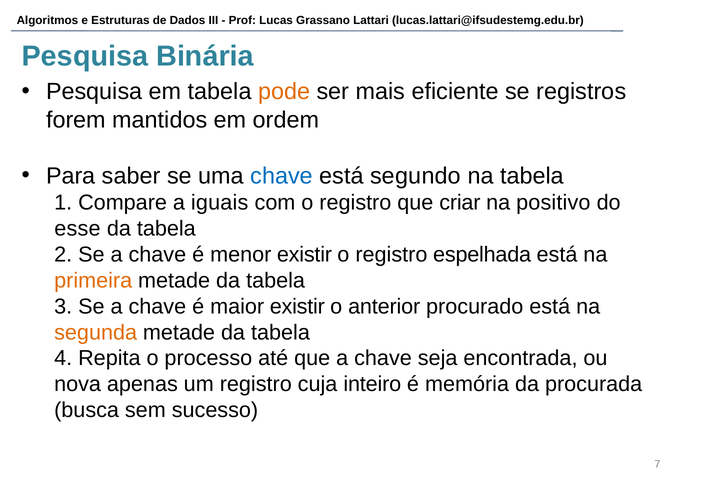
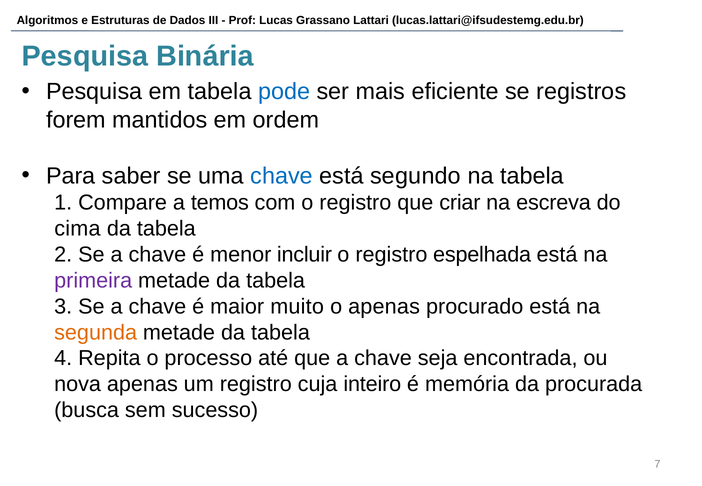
pode colour: orange -> blue
iguais: iguais -> temos
positivo: positivo -> escreva
esse: esse -> cima
menor existir: existir -> incluir
primeira colour: orange -> purple
maior existir: existir -> muito
o anterior: anterior -> apenas
